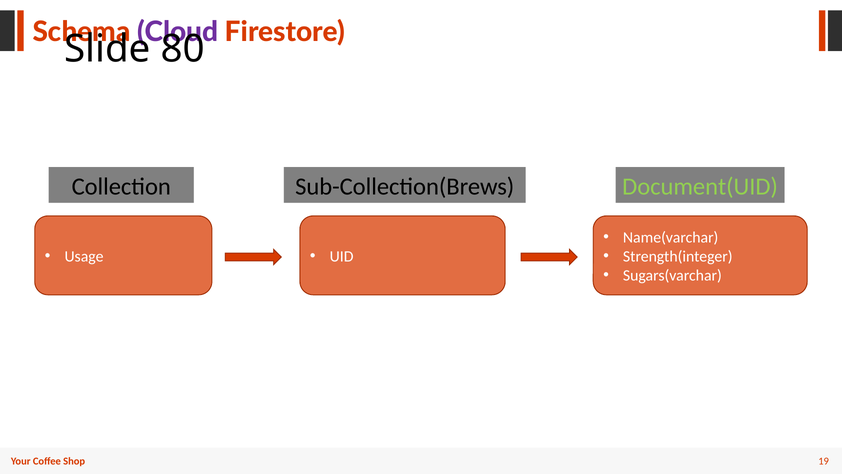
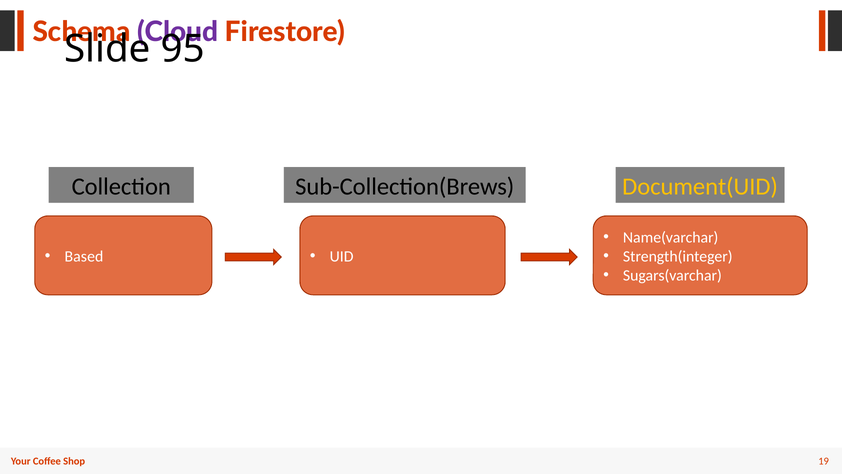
80: 80 -> 95
Document(UID colour: light green -> yellow
Usage: Usage -> Based
